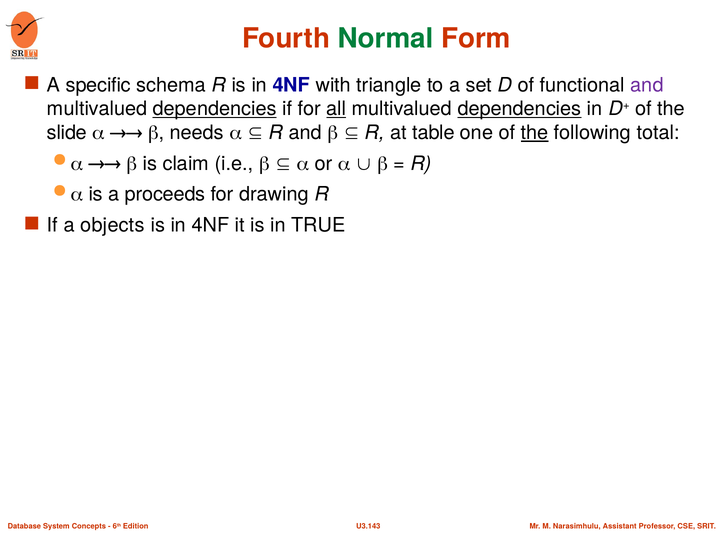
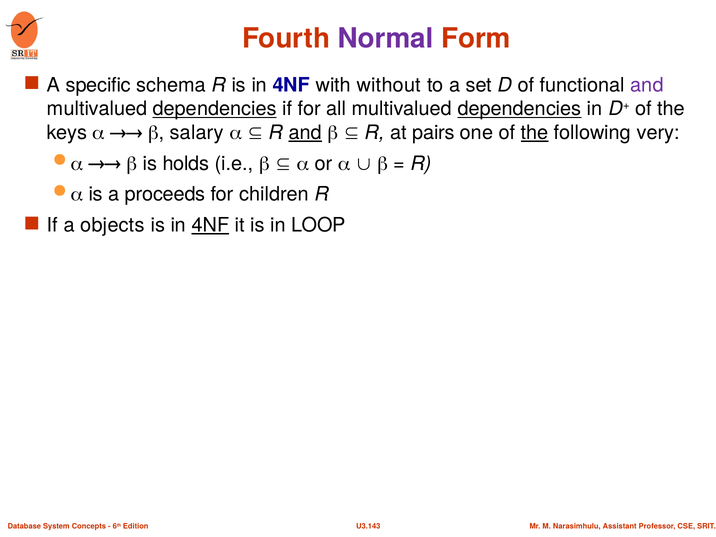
Normal colour: green -> purple
triangle: triangle -> without
all underline: present -> none
slide: slide -> keys
needs: needs -> salary
and at (305, 133) underline: none -> present
table: table -> pairs
total: total -> very
claim: claim -> holds
drawing: drawing -> children
4NF at (210, 225) underline: none -> present
TRUE: TRUE -> LOOP
